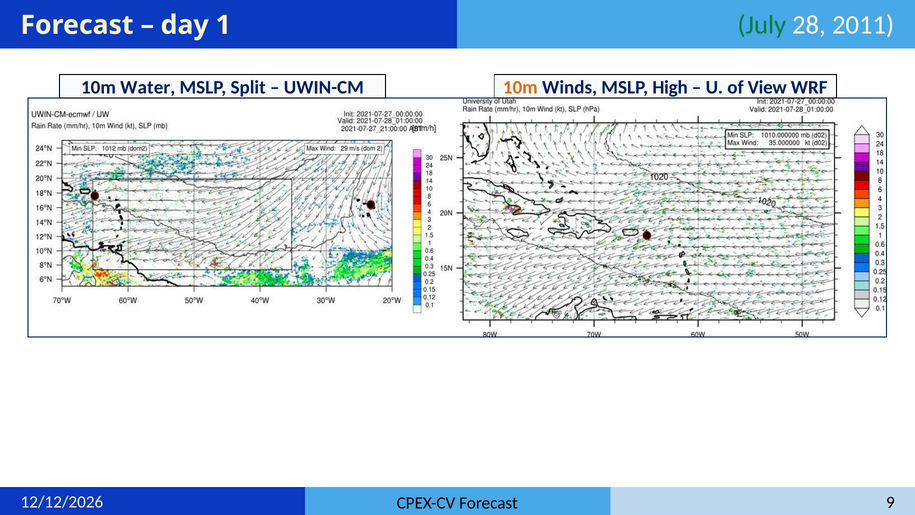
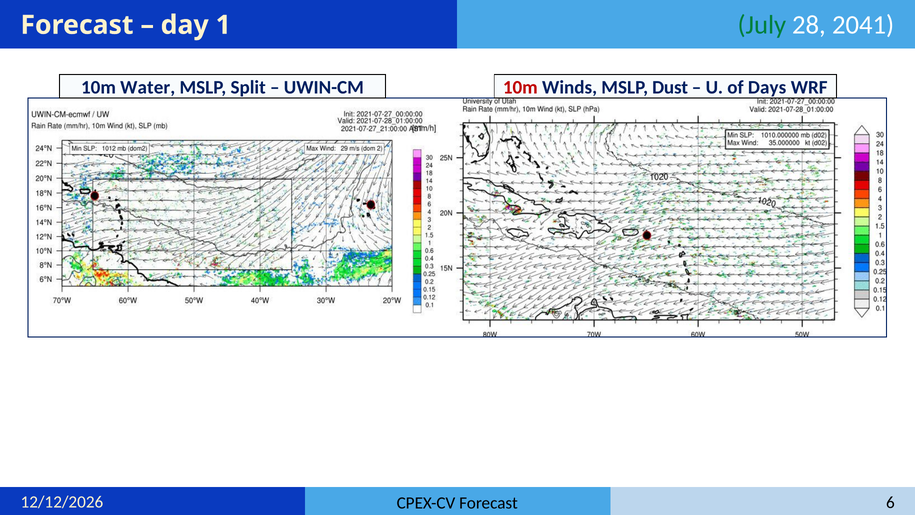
2011: 2011 -> 2041
10m at (520, 87) colour: orange -> red
High: High -> Dust
View: View -> Days
9: 9 -> 6
